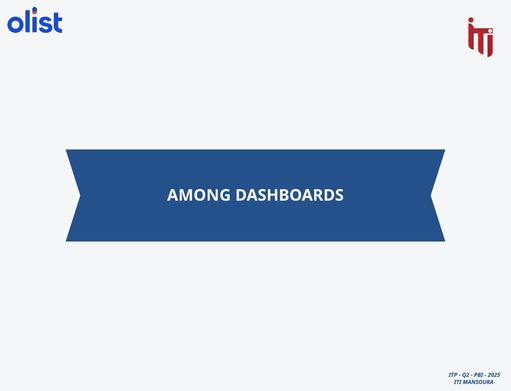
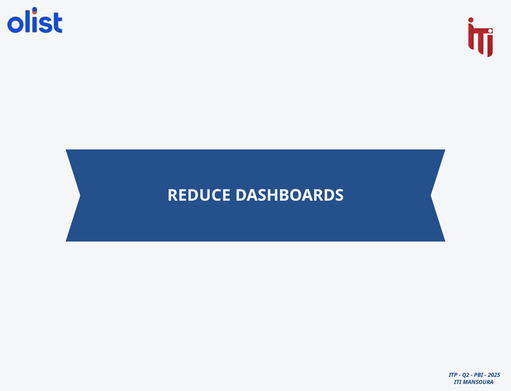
AMONG: AMONG -> REDUCE
